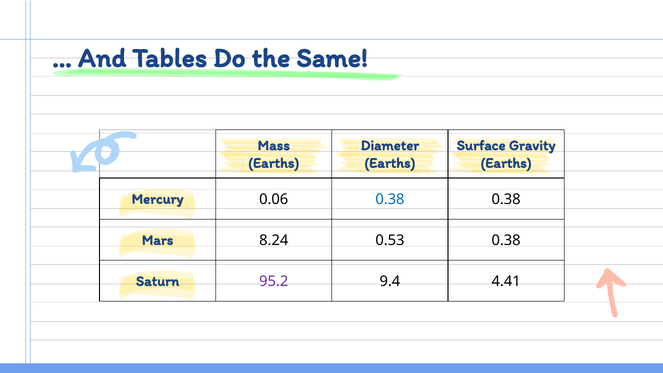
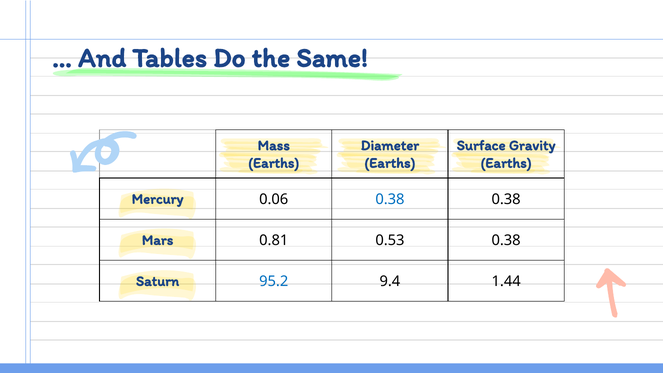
8.24: 8.24 -> 0.81
95.2 colour: purple -> blue
4.41: 4.41 -> 1.44
